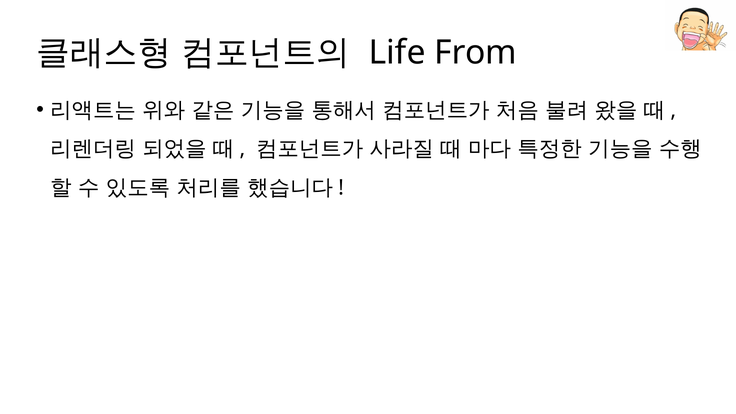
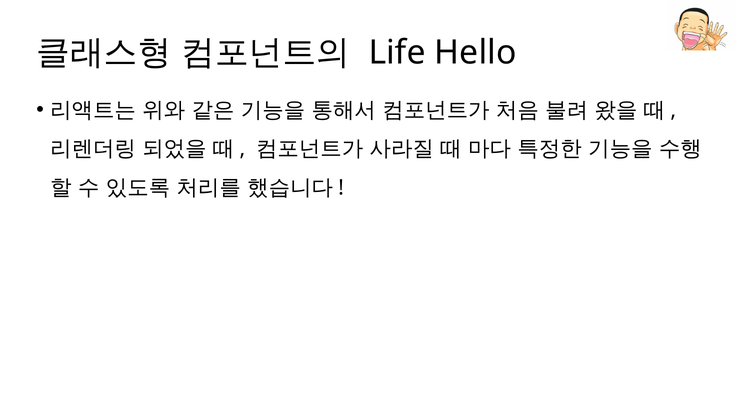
From: From -> Hello
